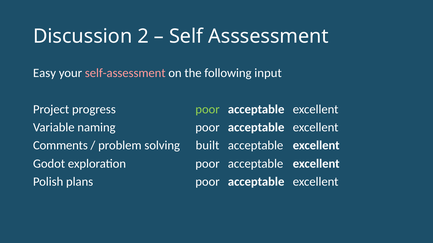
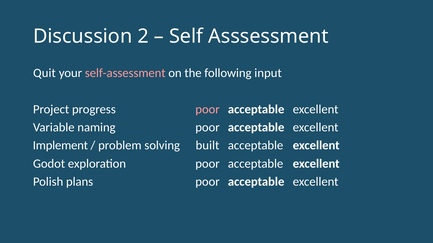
Easy: Easy -> Quit
poor at (208, 110) colour: light green -> pink
Comments: Comments -> Implement
